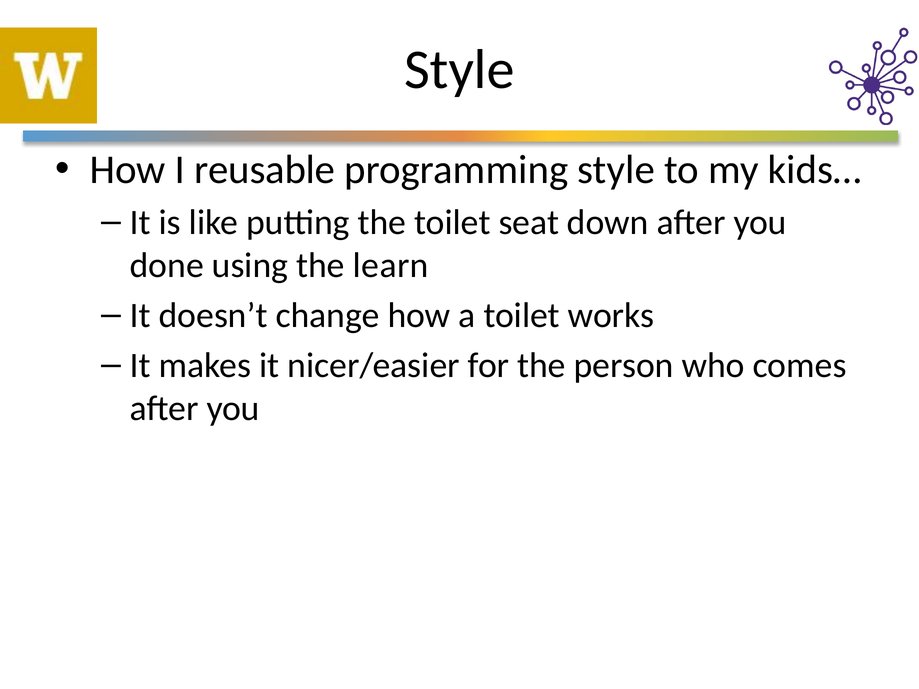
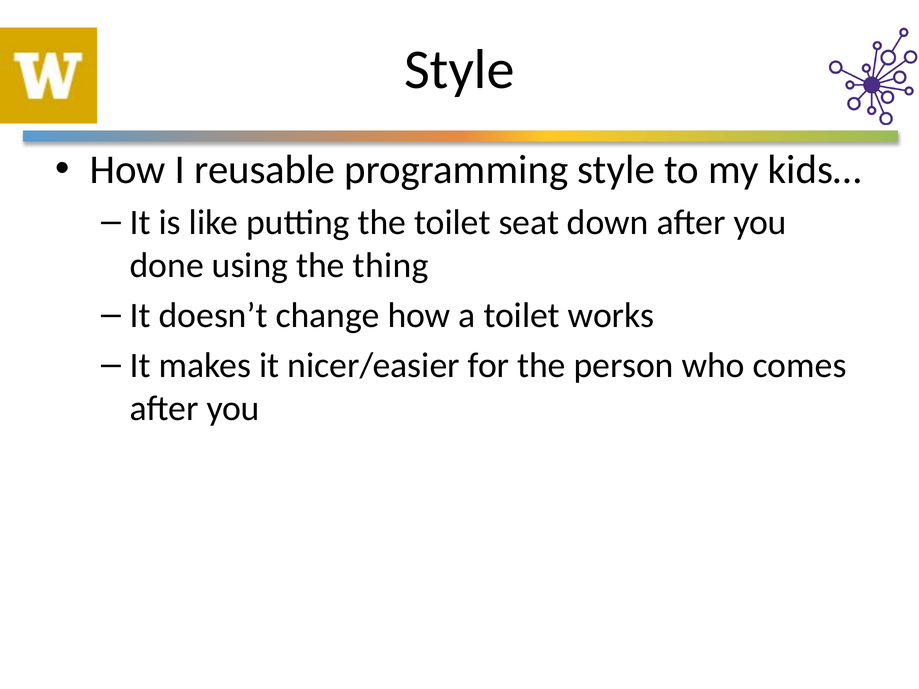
learn: learn -> thing
